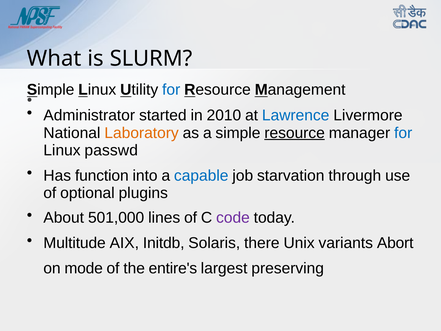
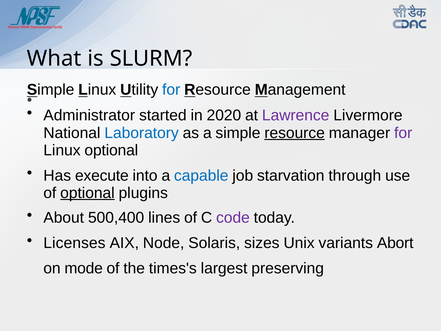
2010: 2010 -> 2020
Lawrence colour: blue -> purple
Laboratory colour: orange -> blue
for at (403, 133) colour: blue -> purple
Linux passwd: passwd -> optional
function: function -> execute
optional at (87, 193) underline: none -> present
501,000: 501,000 -> 500,400
Multitude: Multitude -> Licenses
Initdb: Initdb -> Node
there: there -> sizes
entire's: entire's -> times's
